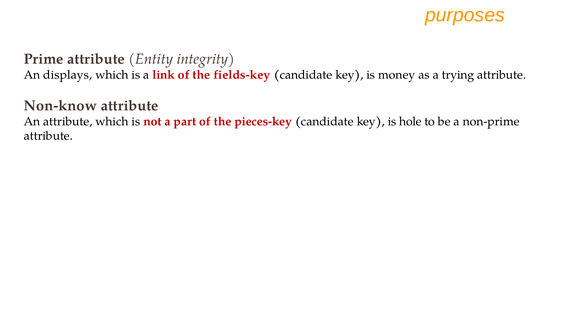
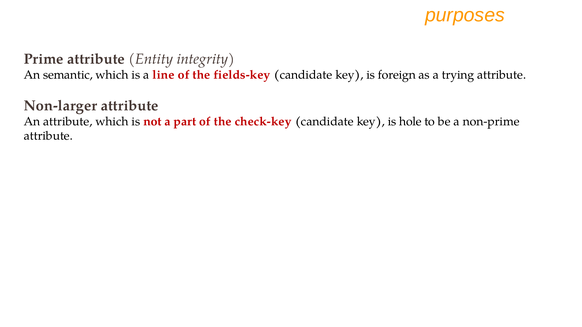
displays: displays -> semantic
link: link -> line
money: money -> foreign
Non-know: Non-know -> Non-larger
pieces-key: pieces-key -> check-key
